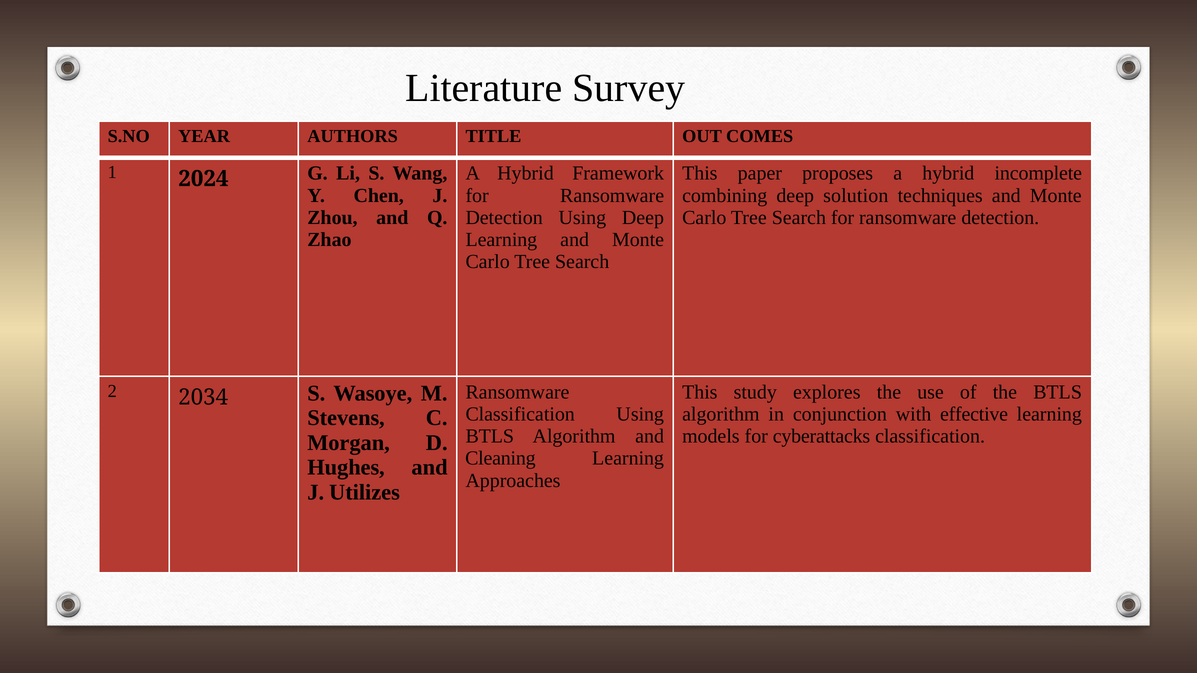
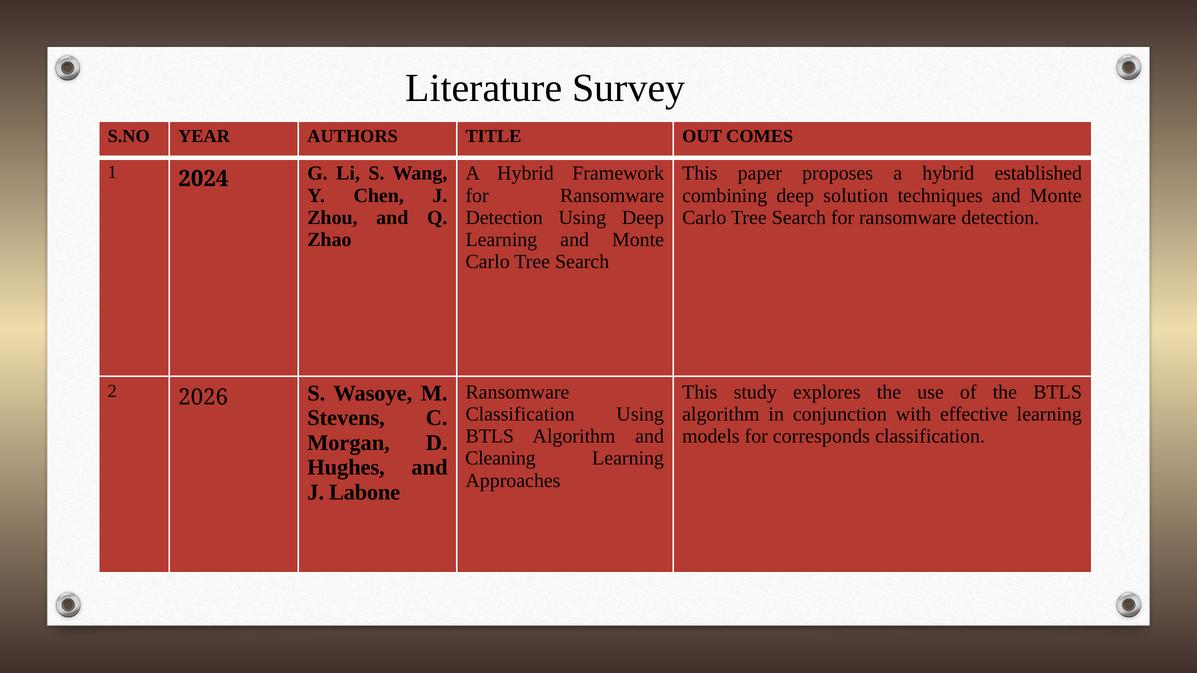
incomplete: incomplete -> established
2034: 2034 -> 2026
cyberattacks: cyberattacks -> corresponds
Utilizes: Utilizes -> Labone
